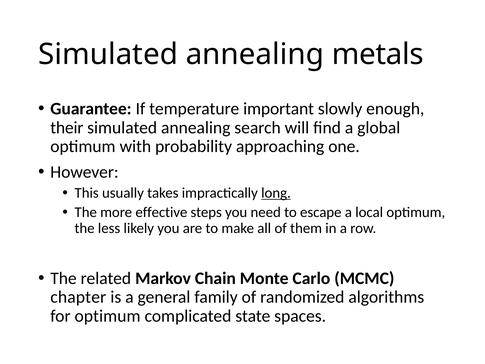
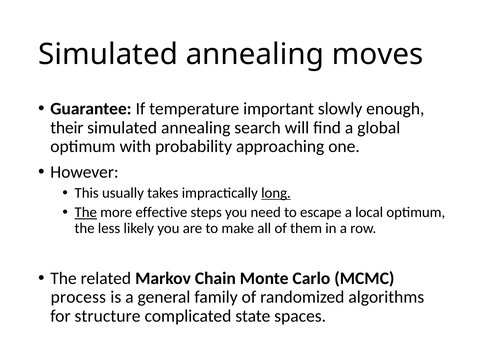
metals: metals -> moves
The at (86, 212) underline: none -> present
chapter: chapter -> process
for optimum: optimum -> structure
